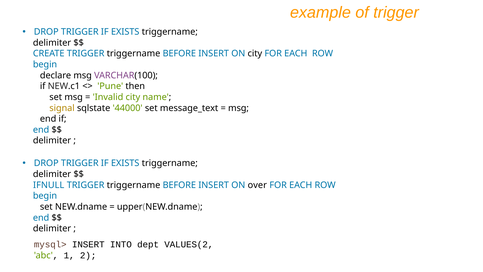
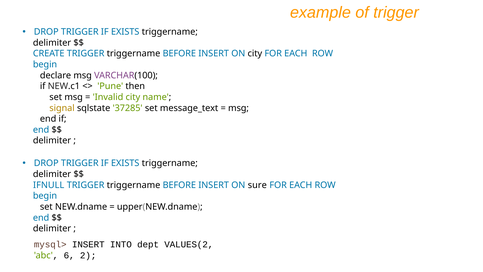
44000: 44000 -> 37285
over: over -> sure
1: 1 -> 6
